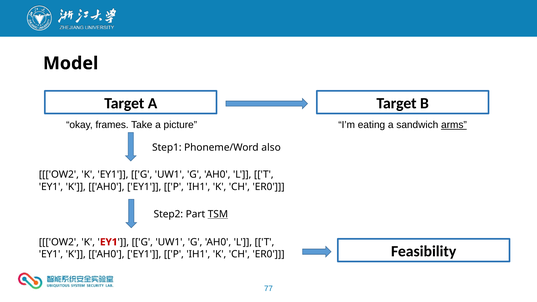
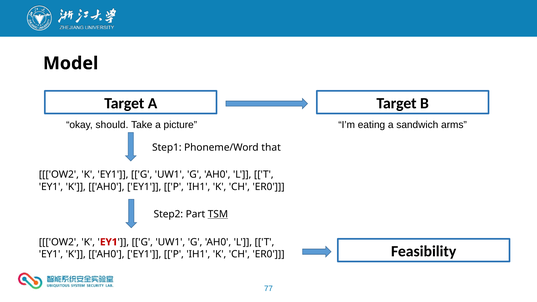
frames: frames -> should
arms underline: present -> none
also: also -> that
